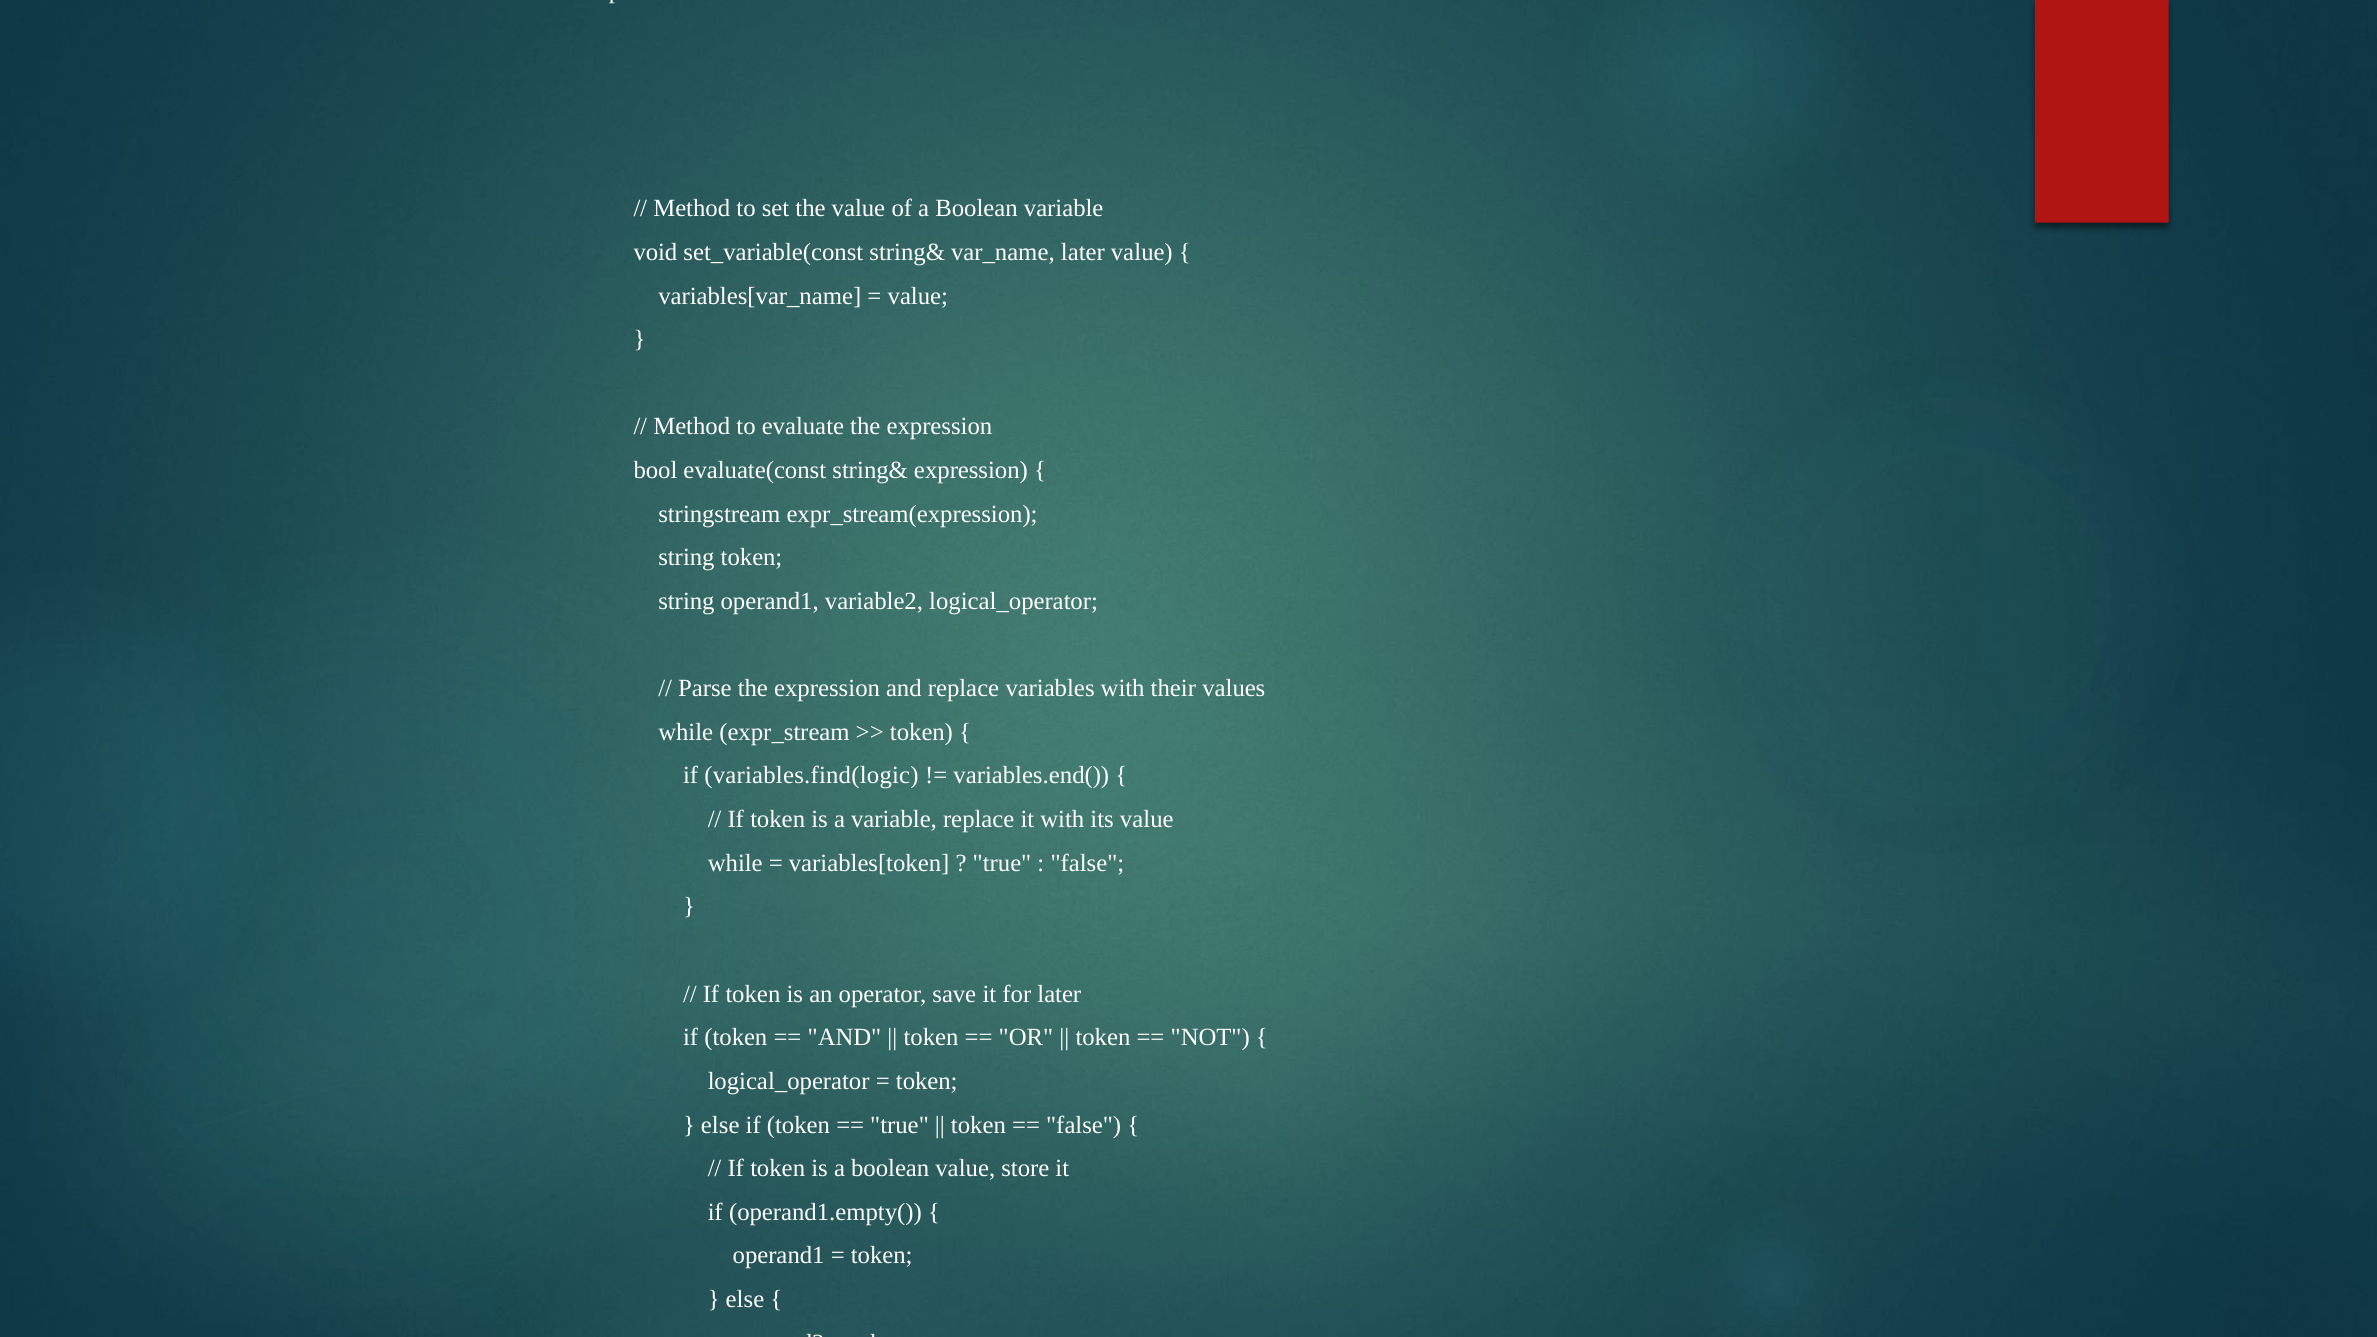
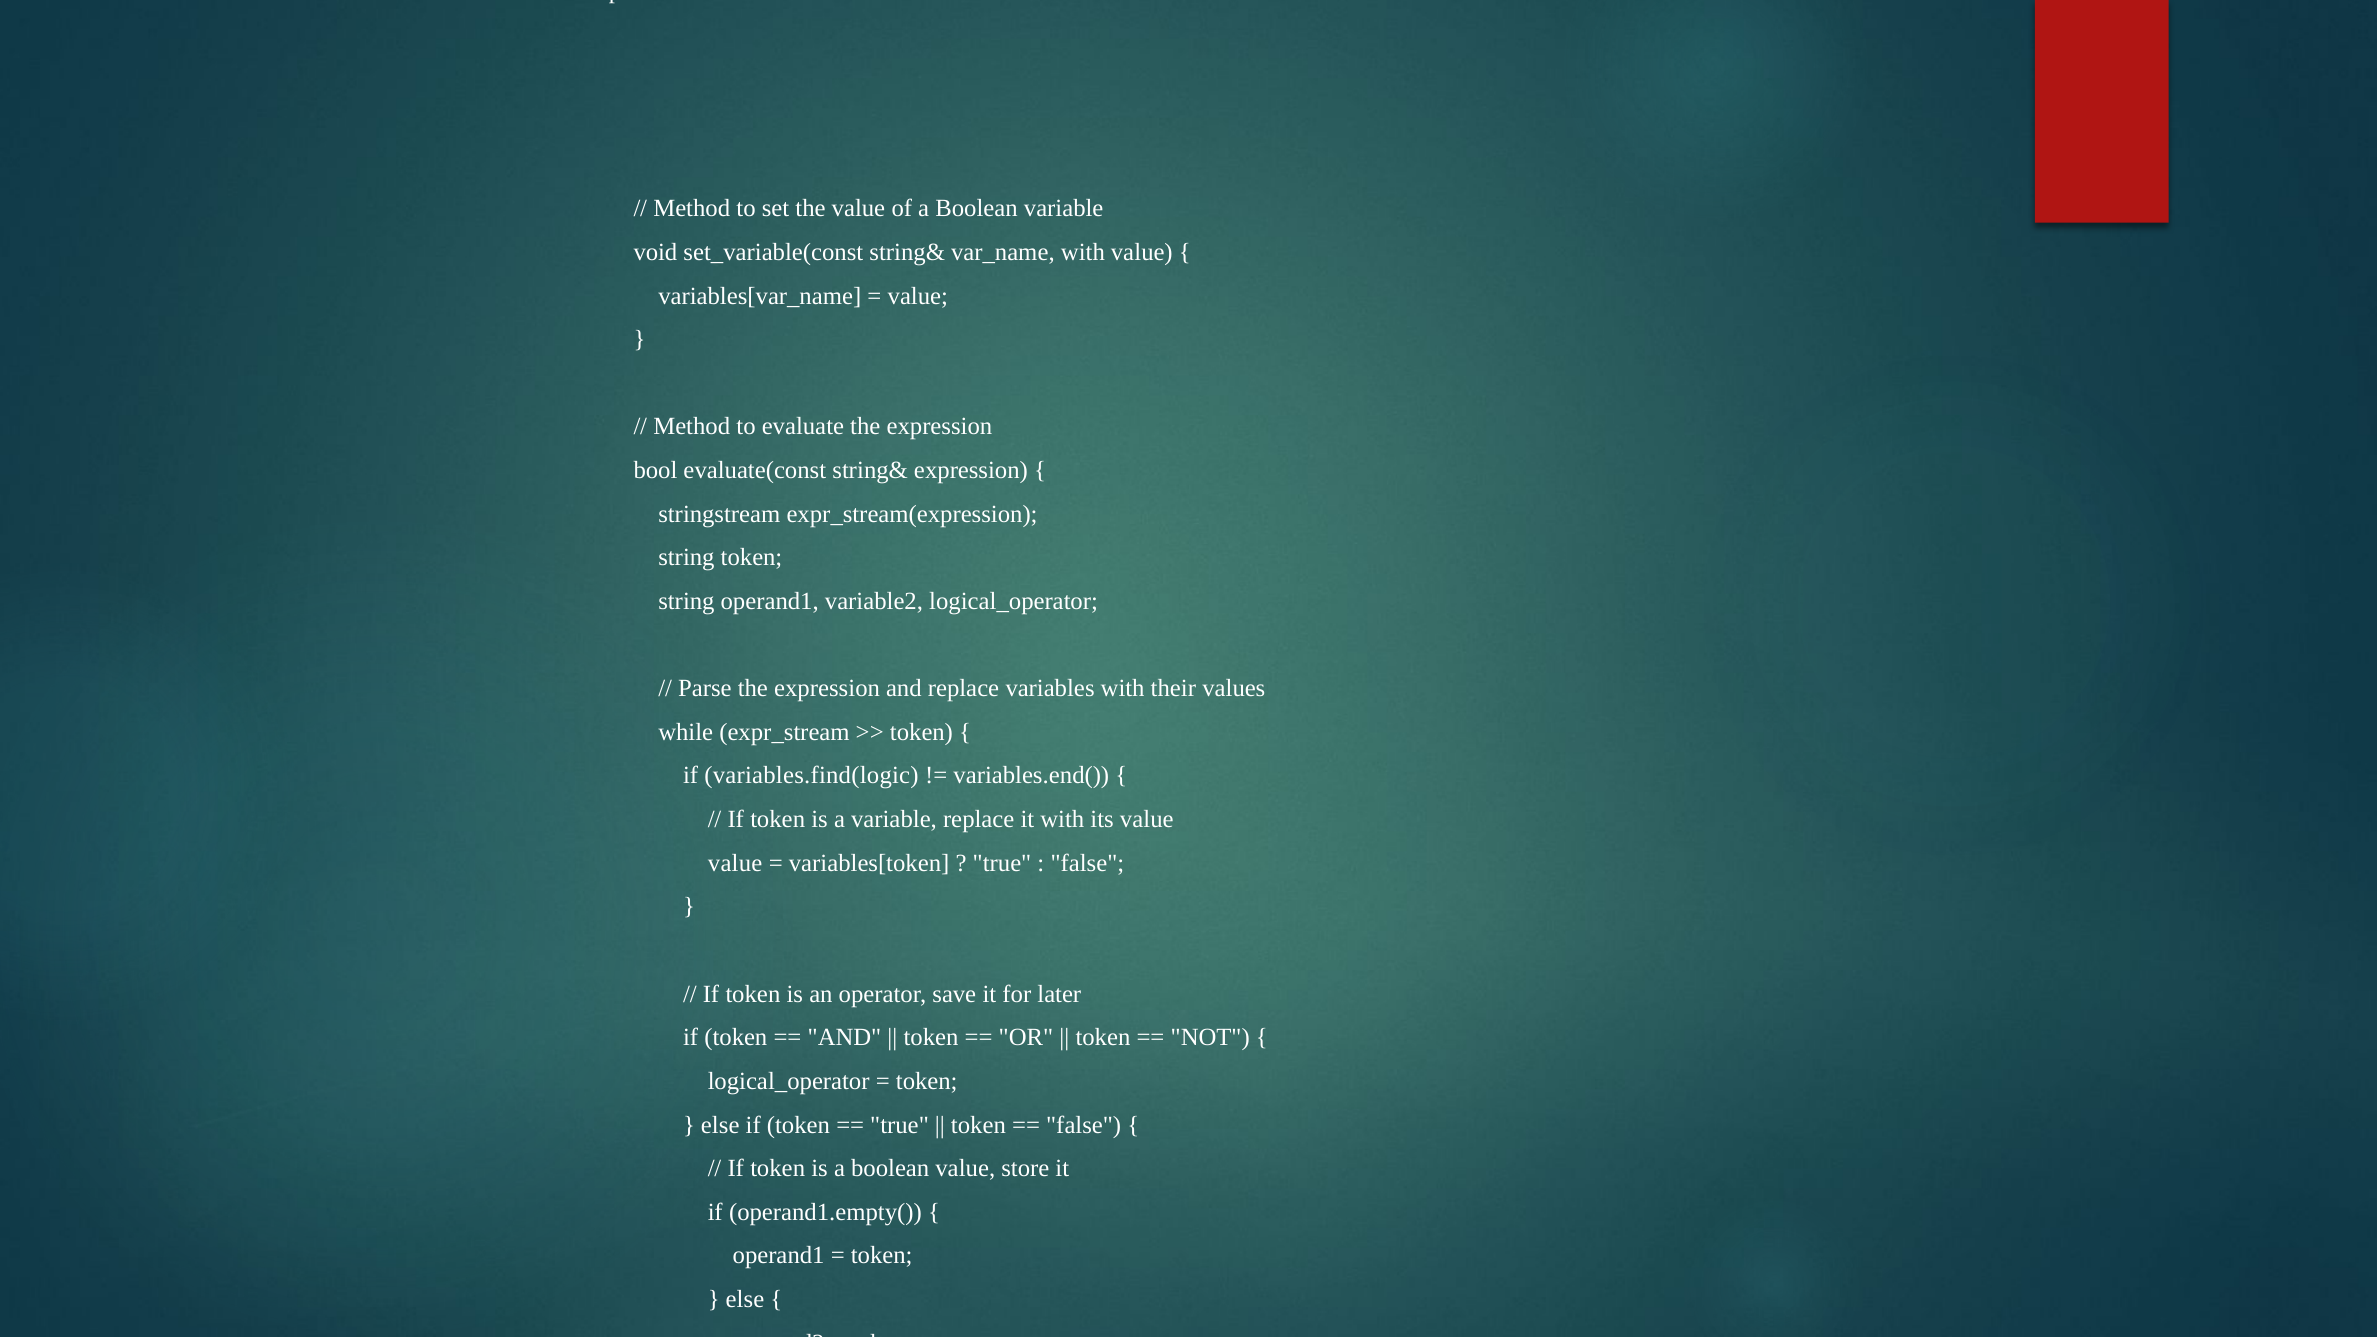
var_name later: later -> with
while at (735, 863): while -> value
